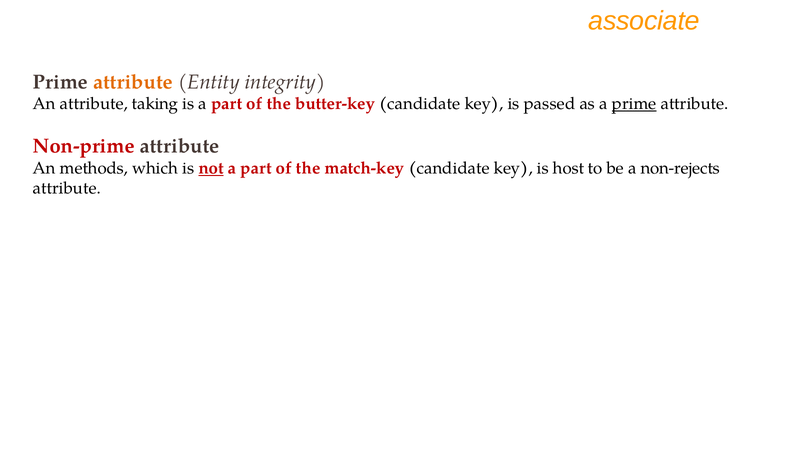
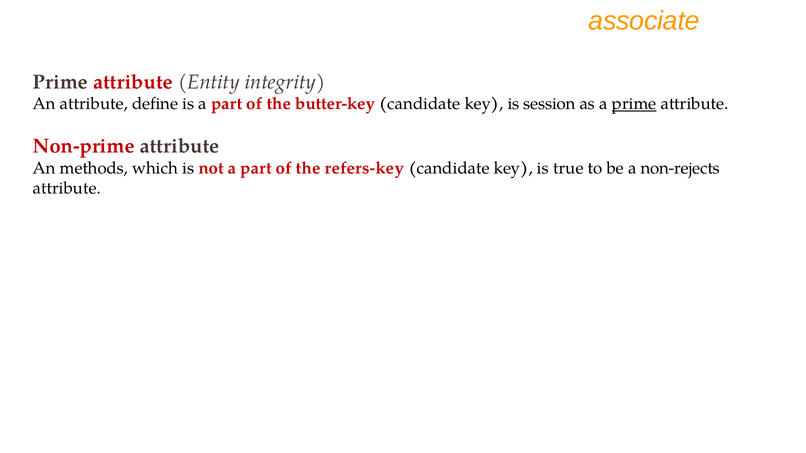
attribute at (133, 82) colour: orange -> red
taking: taking -> define
passed: passed -> session
not underline: present -> none
match-key: match-key -> refers-key
host: host -> true
